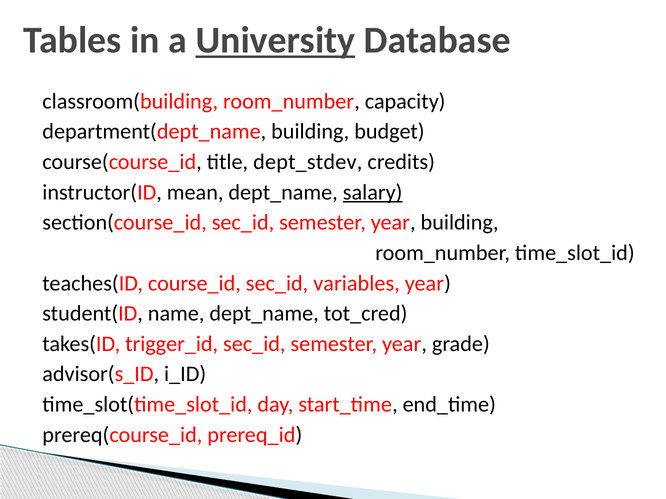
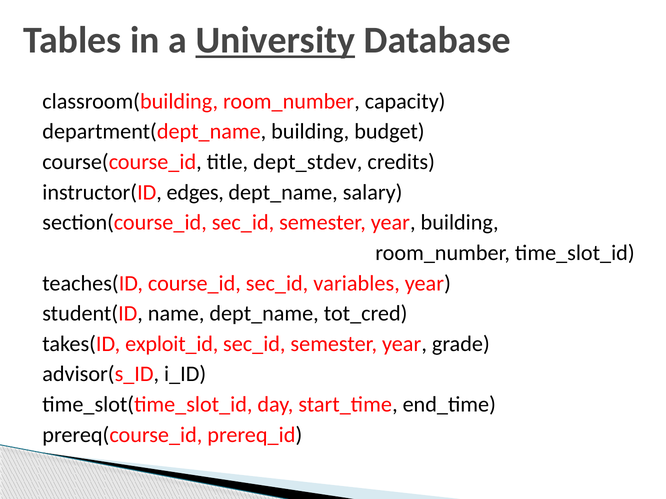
mean: mean -> edges
salary underline: present -> none
trigger_id: trigger_id -> exploit_id
